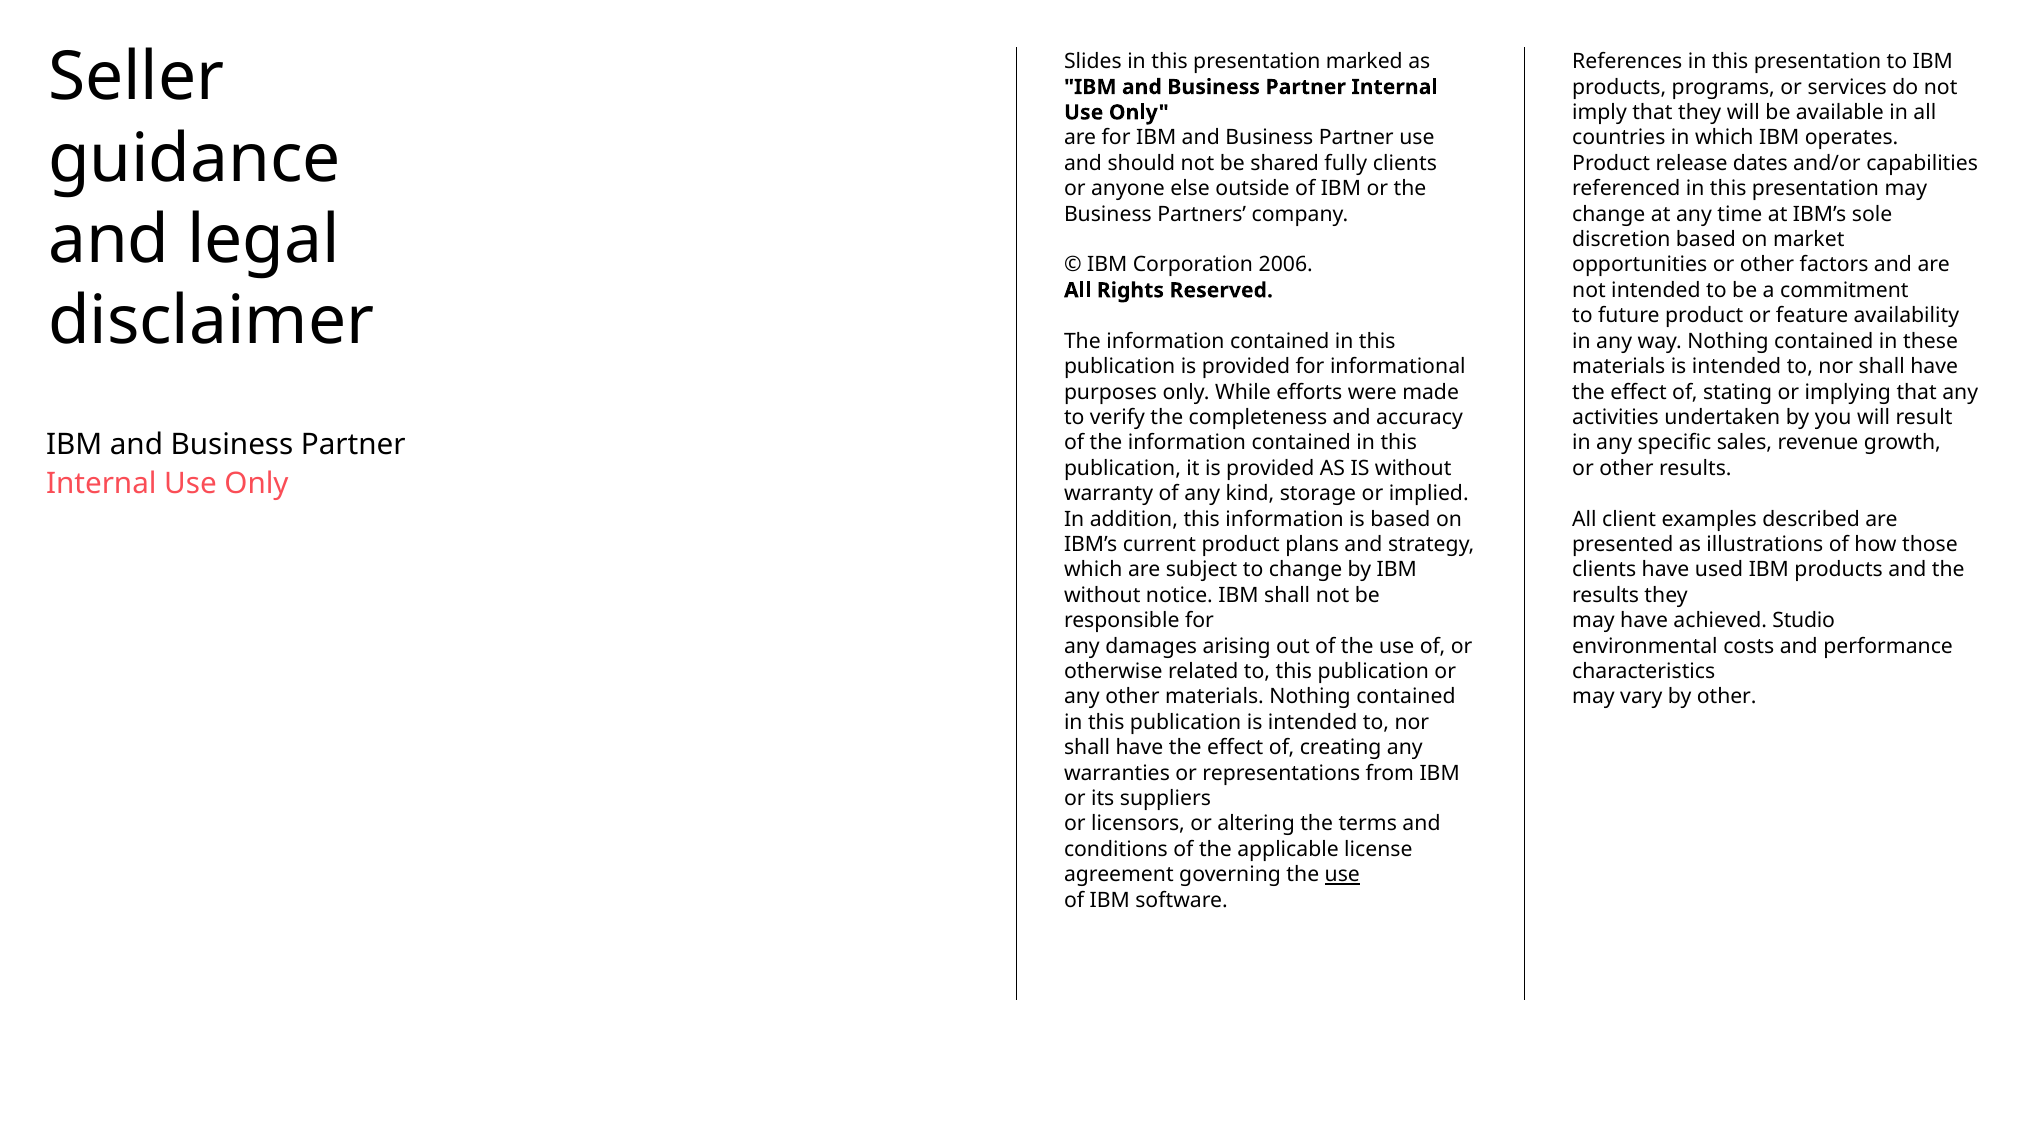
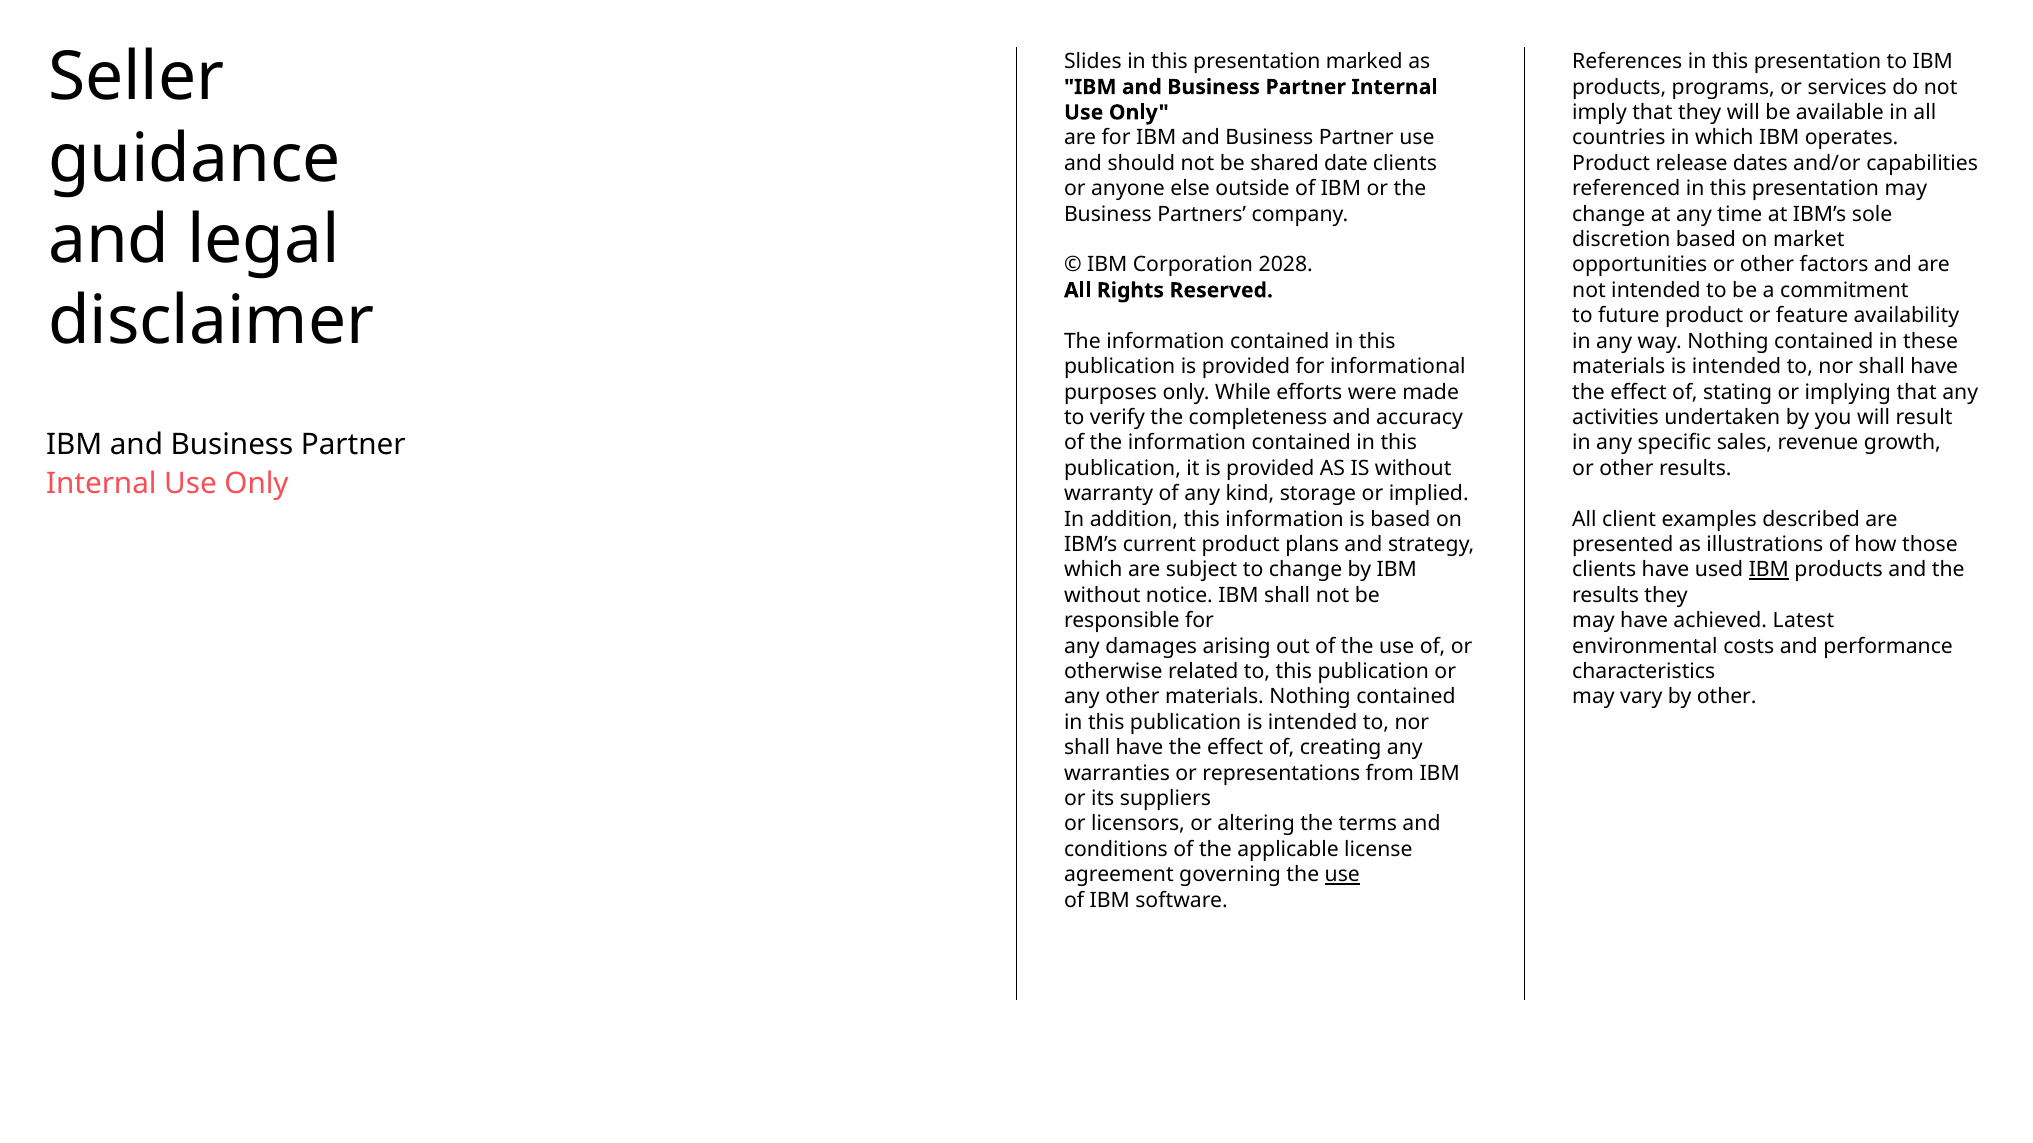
fully: fully -> date
2006: 2006 -> 2028
IBM at (1769, 570) underline: none -> present
Studio: Studio -> Latest
